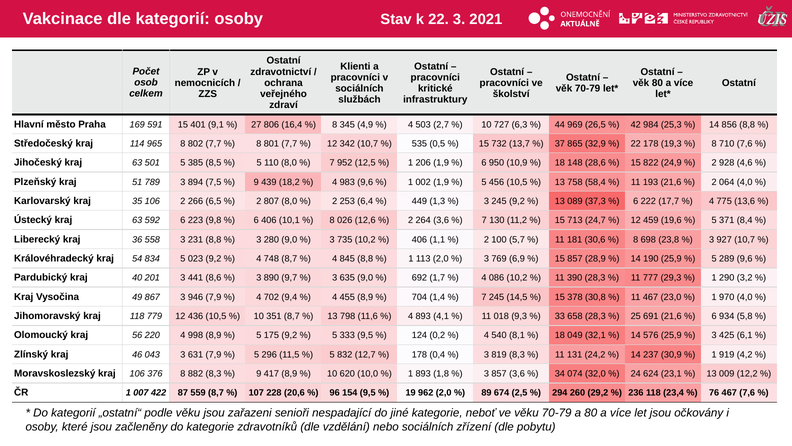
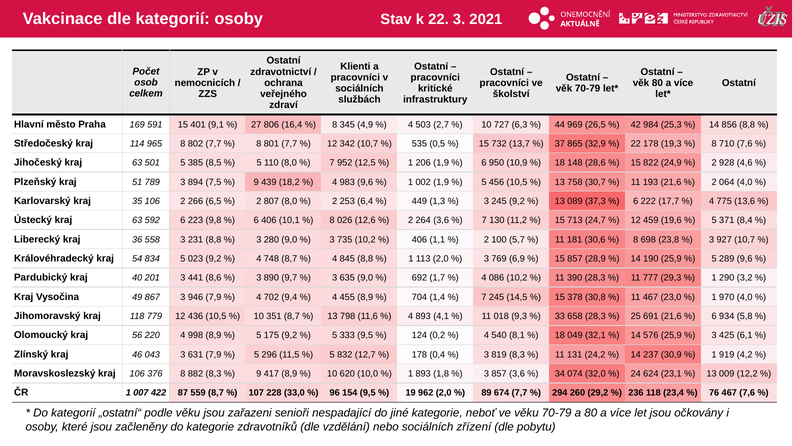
58,4: 58,4 -> 30,7
20,6: 20,6 -> 33,0
674 2,5: 2,5 -> 7,7
